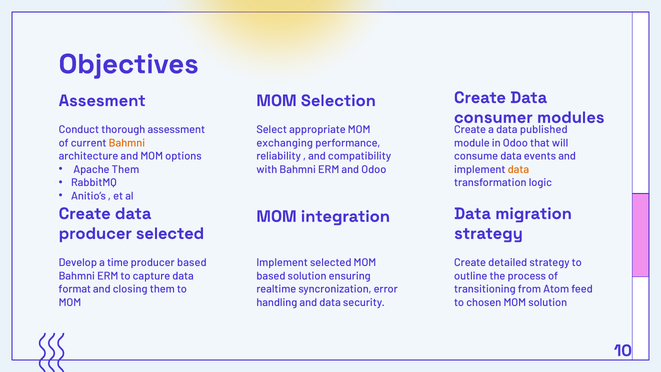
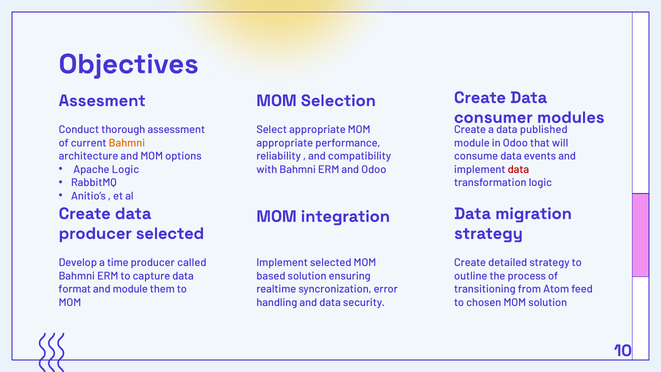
exchanging at (285, 143): exchanging -> appropriate
Apache Them: Them -> Logic
data at (518, 169) colour: orange -> red
producer based: based -> called
and closing: closing -> module
